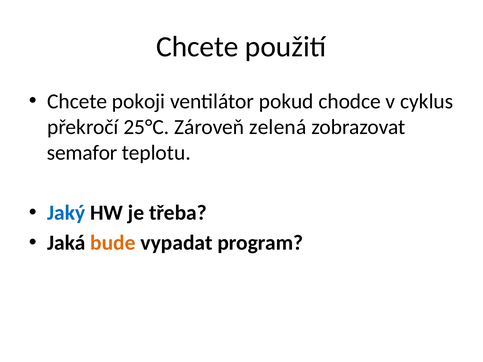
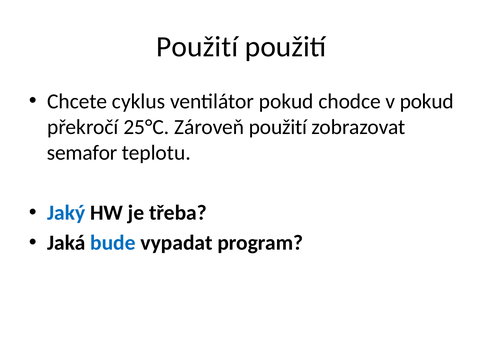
Chcete at (197, 47): Chcete -> Použití
pokoji: pokoji -> cyklus
v cyklus: cyklus -> pokud
Zároveň zelená: zelená -> použití
bude colour: orange -> blue
